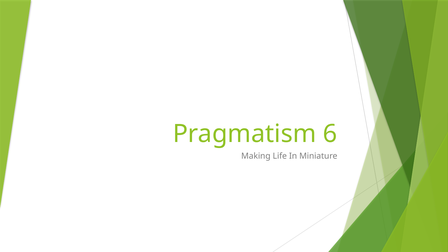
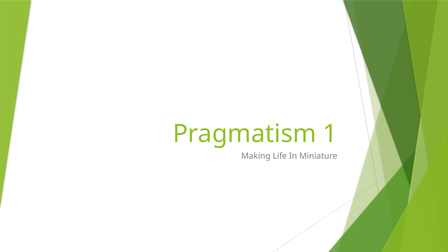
6: 6 -> 1
